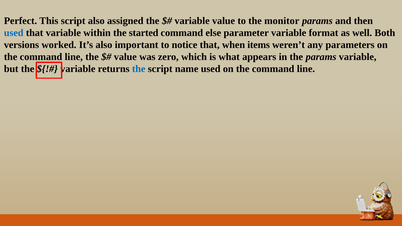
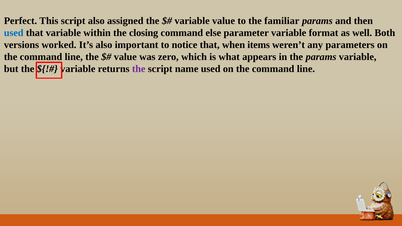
monitor: monitor -> familiar
started: started -> closing
the at (139, 69) colour: blue -> purple
